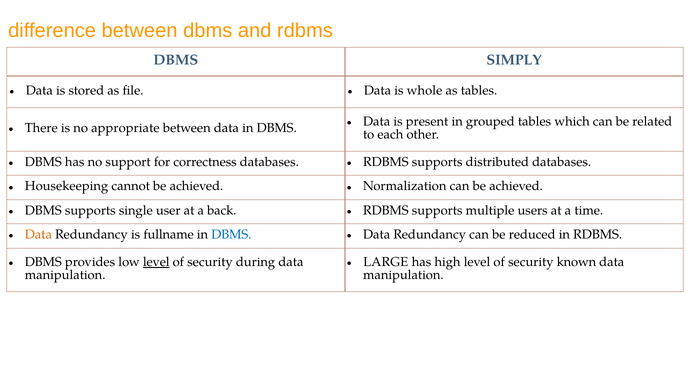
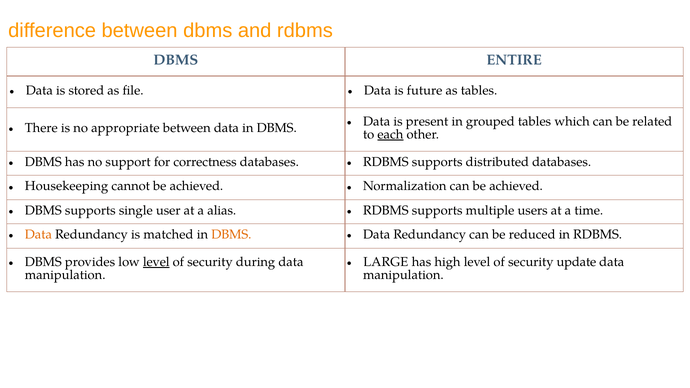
SIMPLY: SIMPLY -> ENTIRE
whole: whole -> future
each underline: none -> present
back: back -> alias
fullname: fullname -> matched
DBMS at (231, 235) colour: blue -> orange
known: known -> update
